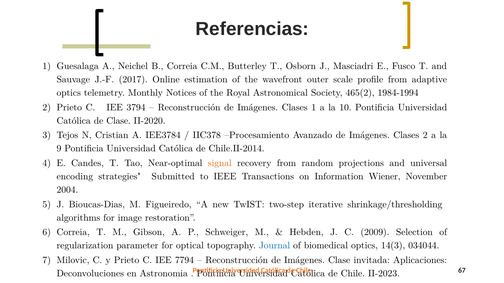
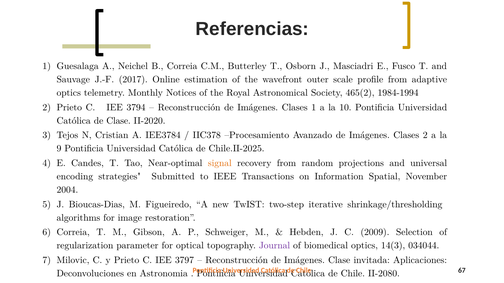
Chile.II-2014: Chile.II-2014 -> Chile.II-2025
Wiener: Wiener -> Spatial
Journal colour: blue -> purple
7794: 7794 -> 3797
II-2023: II-2023 -> II-2080
